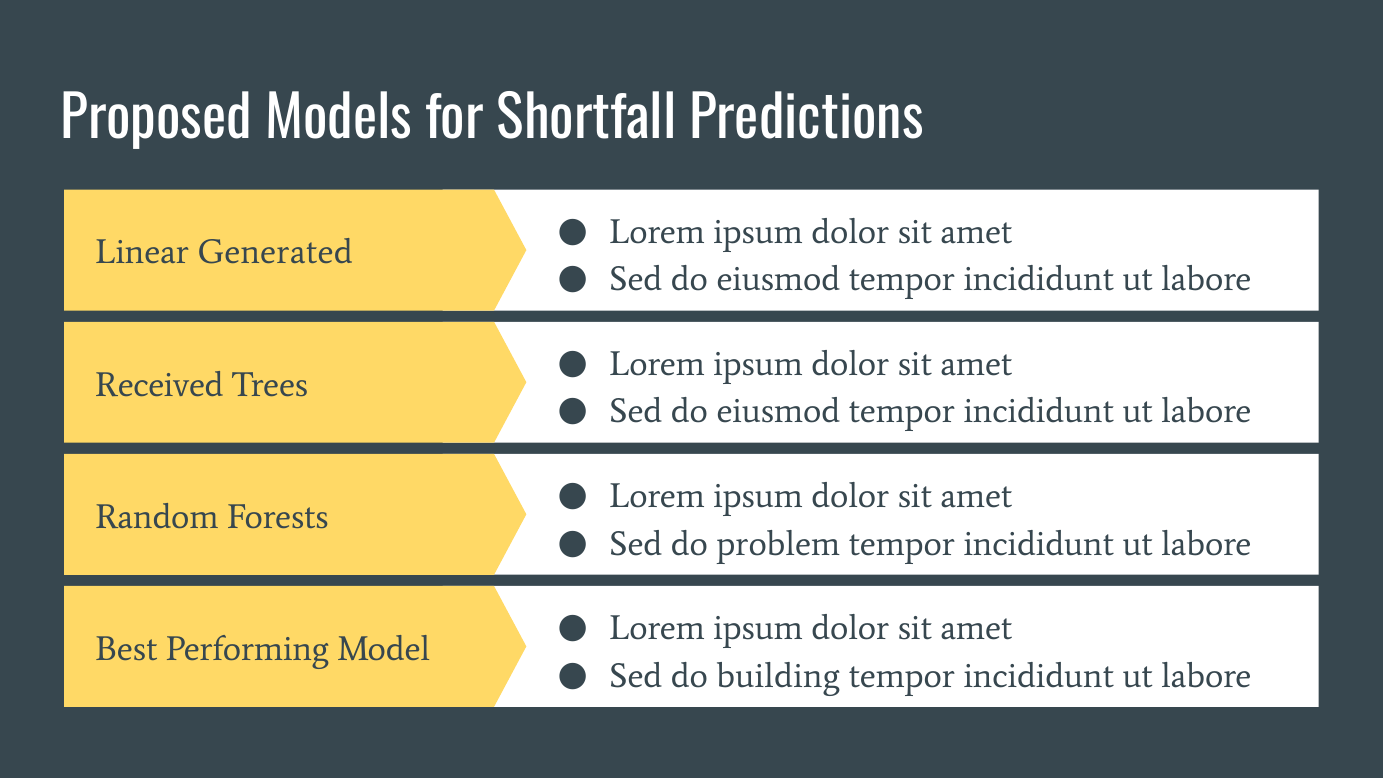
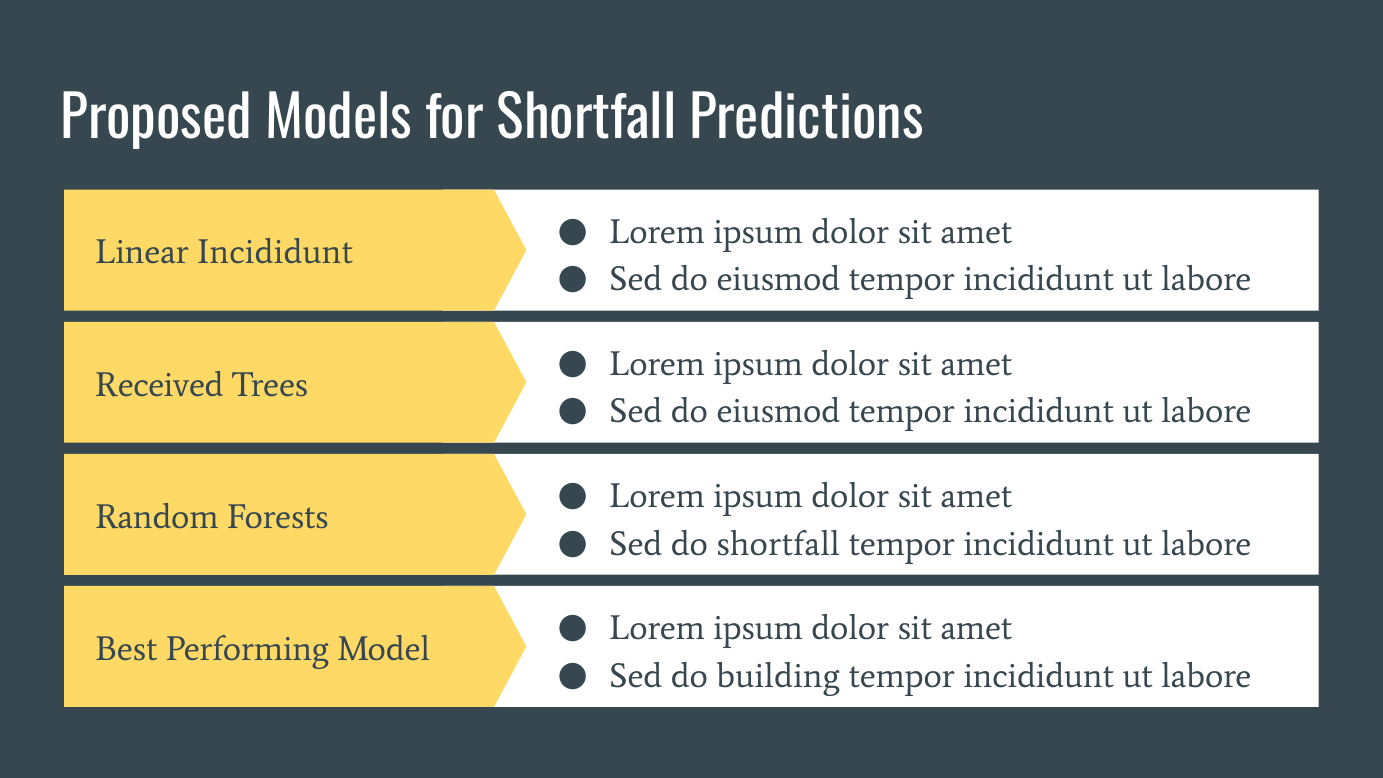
Linear Generated: Generated -> Incididunt
do problem: problem -> shortfall
